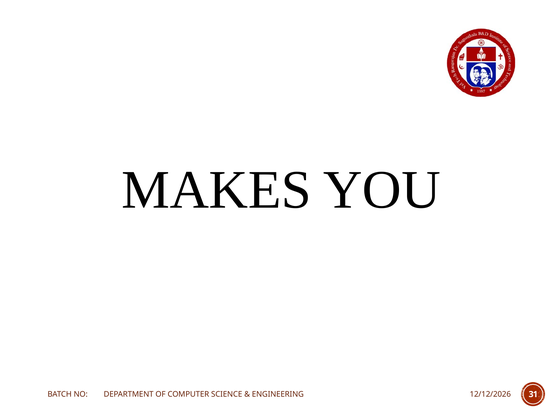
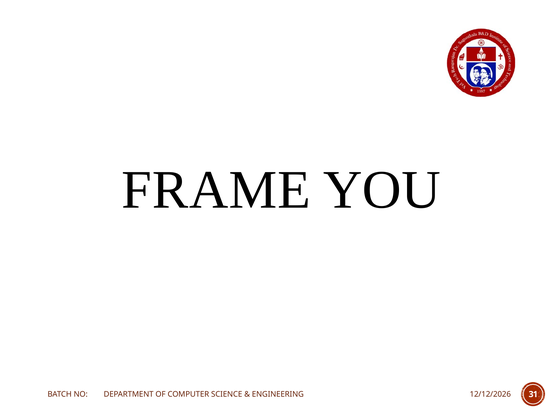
MAKES: MAKES -> FRAME
